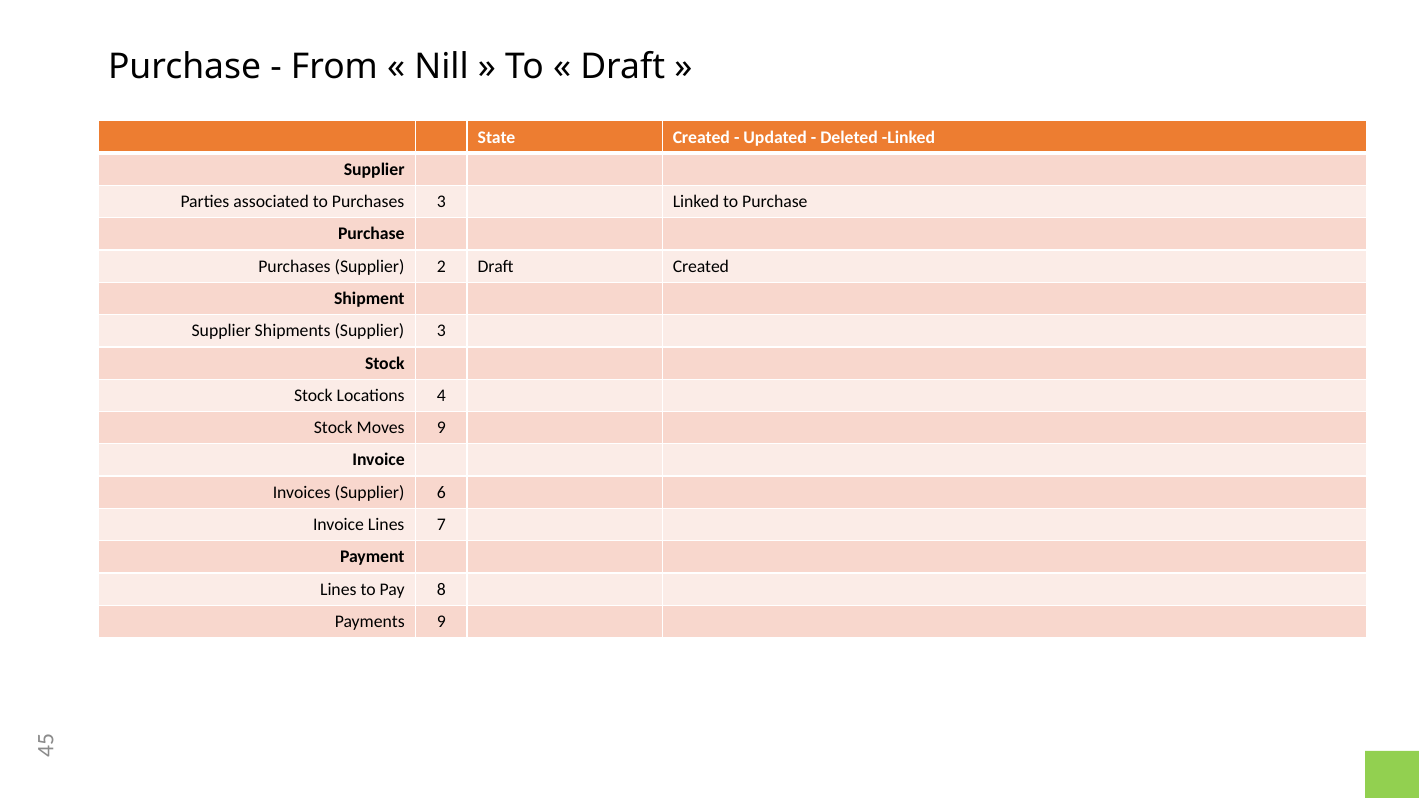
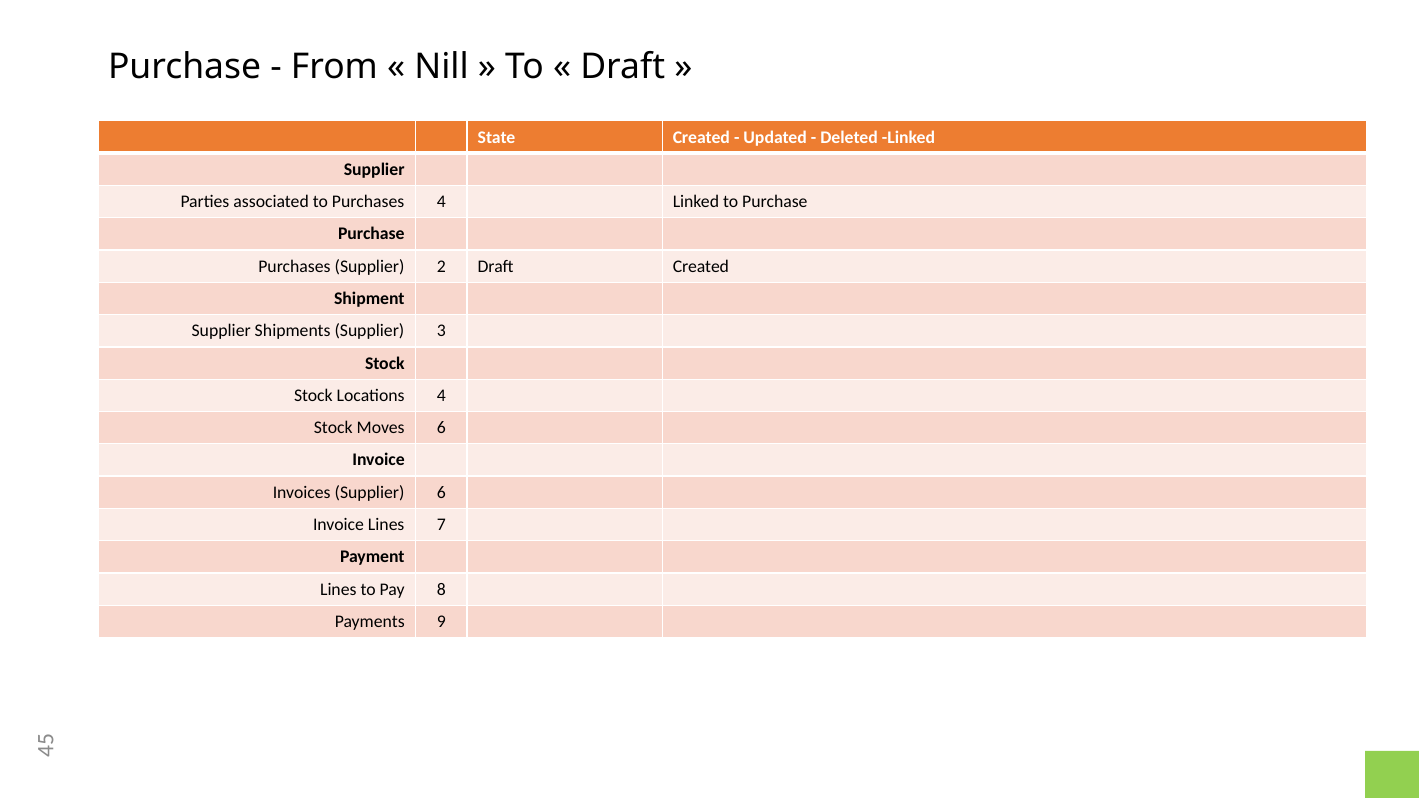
Purchases 3: 3 -> 4
Moves 9: 9 -> 6
